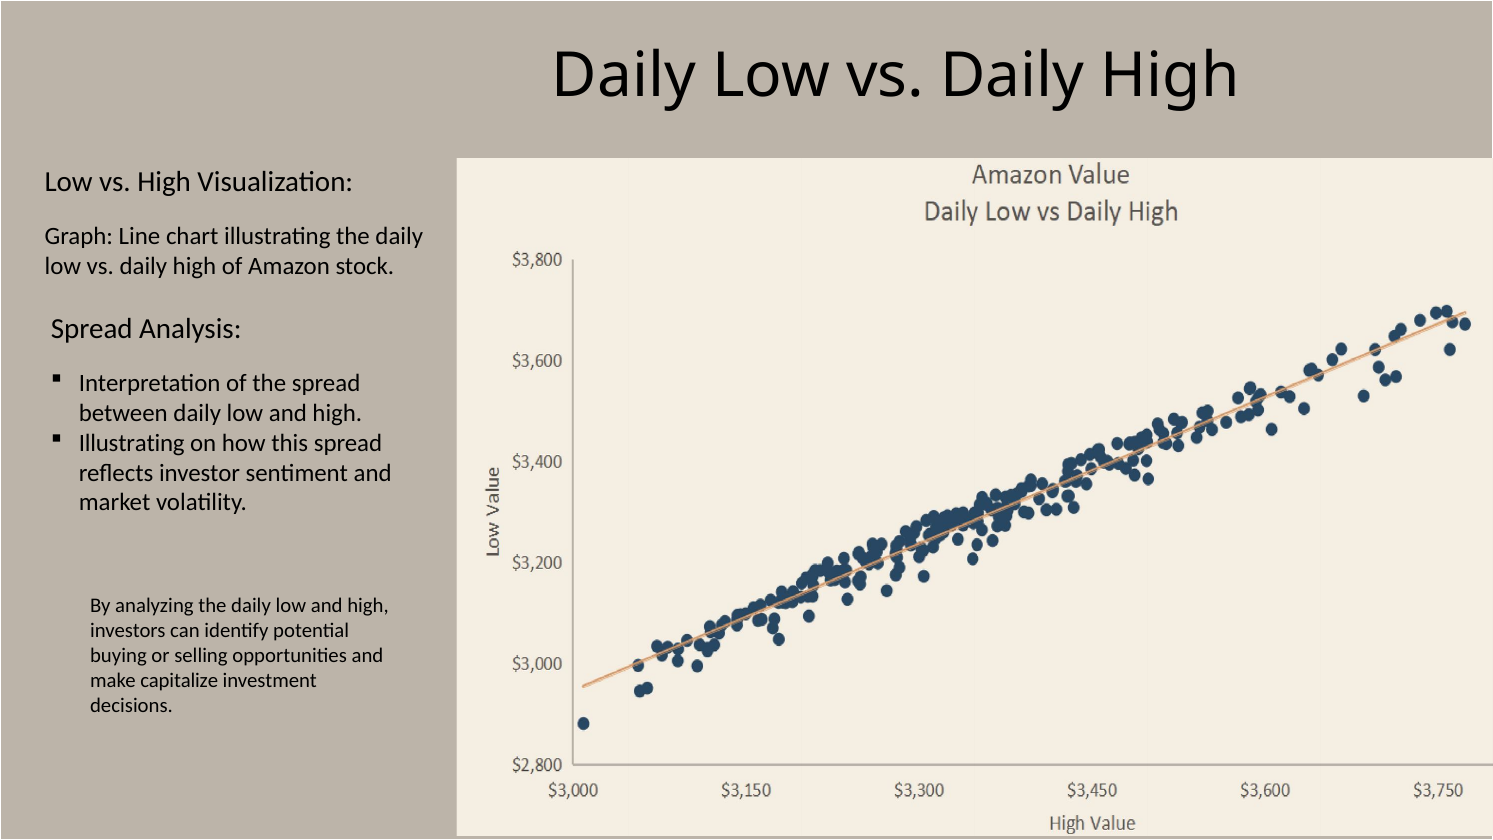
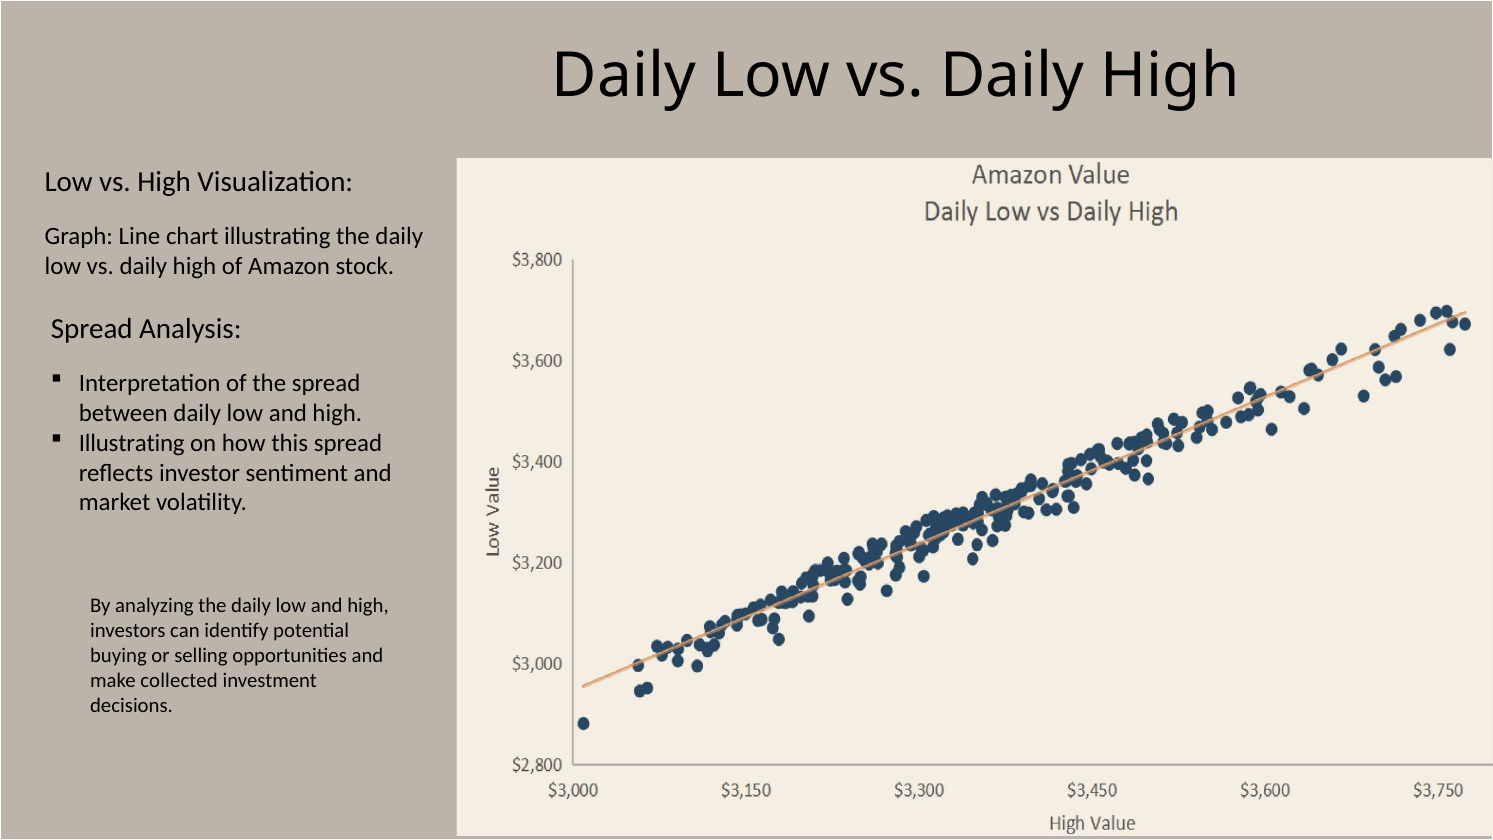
capitalize: capitalize -> collected
